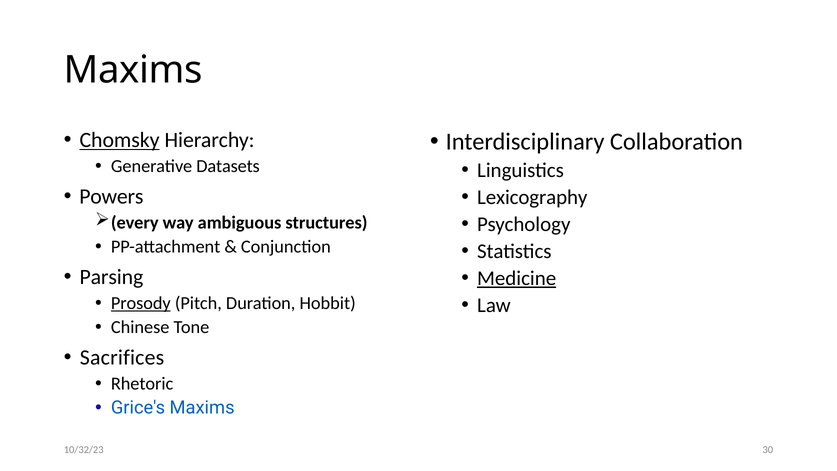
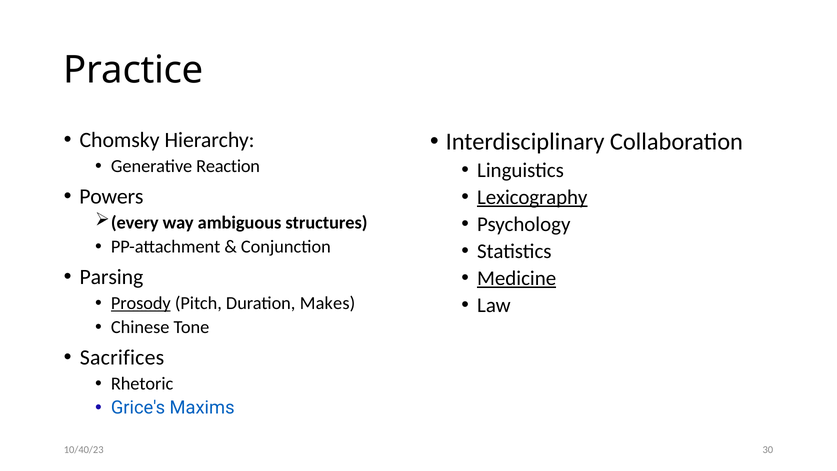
Maxims at (133, 70): Maxims -> Practice
Chomsky underline: present -> none
Datasets: Datasets -> Reaction
Lexicography underline: none -> present
Hobbit: Hobbit -> Makes
10/32/23: 10/32/23 -> 10/40/23
